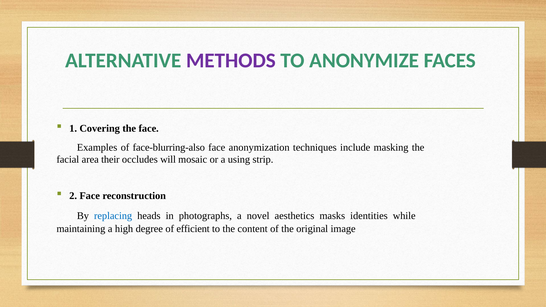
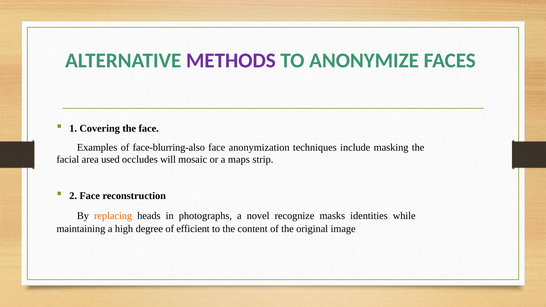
their: their -> used
using: using -> maps
replacing colour: blue -> orange
aesthetics: aesthetics -> recognize
